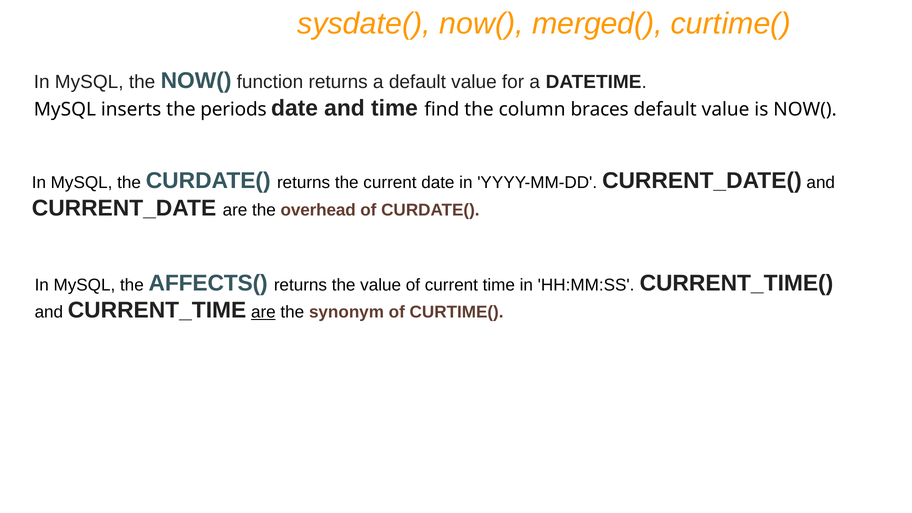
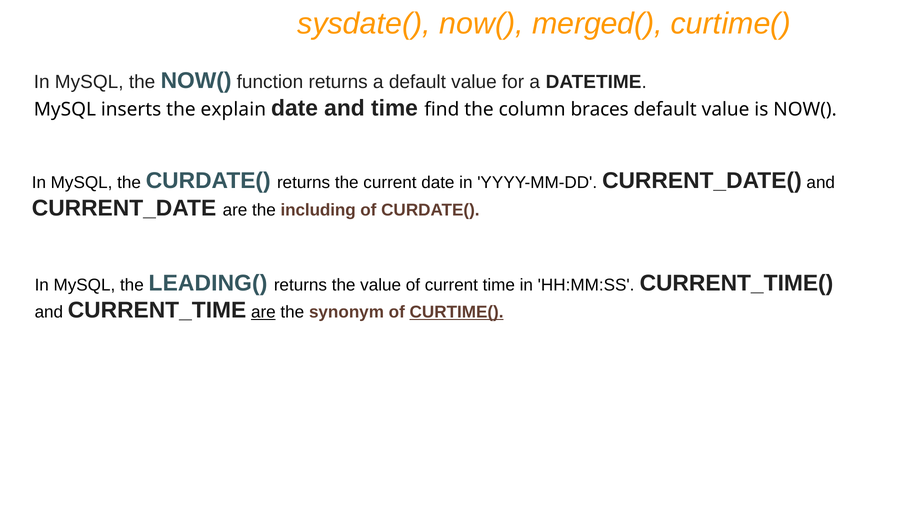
periods: periods -> explain
overhead: overhead -> including
AFFECTS(: AFFECTS( -> LEADING(
CURTIME( at (457, 312) underline: none -> present
